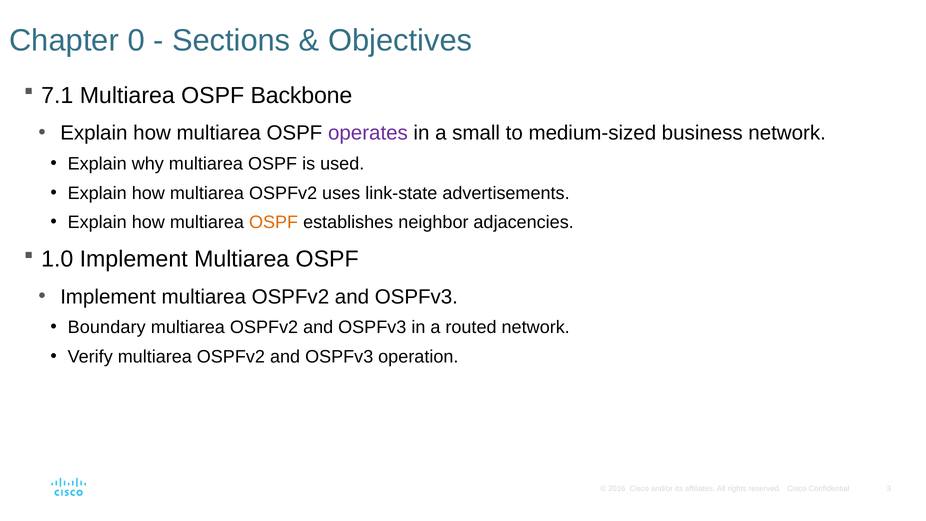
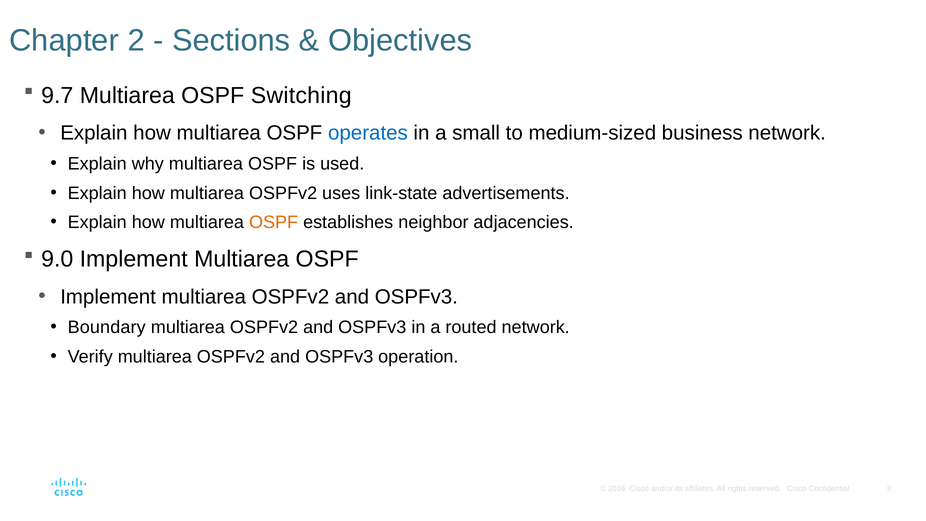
0: 0 -> 2
7.1: 7.1 -> 9.7
Backbone: Backbone -> Switching
operates colour: purple -> blue
1.0: 1.0 -> 9.0
